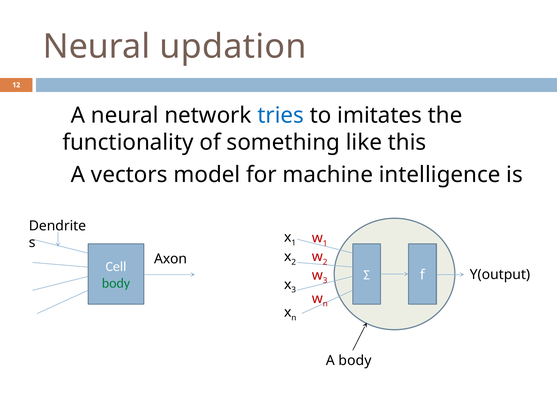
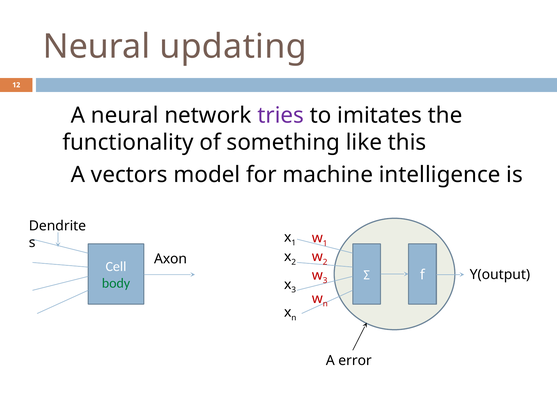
updation: updation -> updating
tries colour: blue -> purple
A body: body -> error
